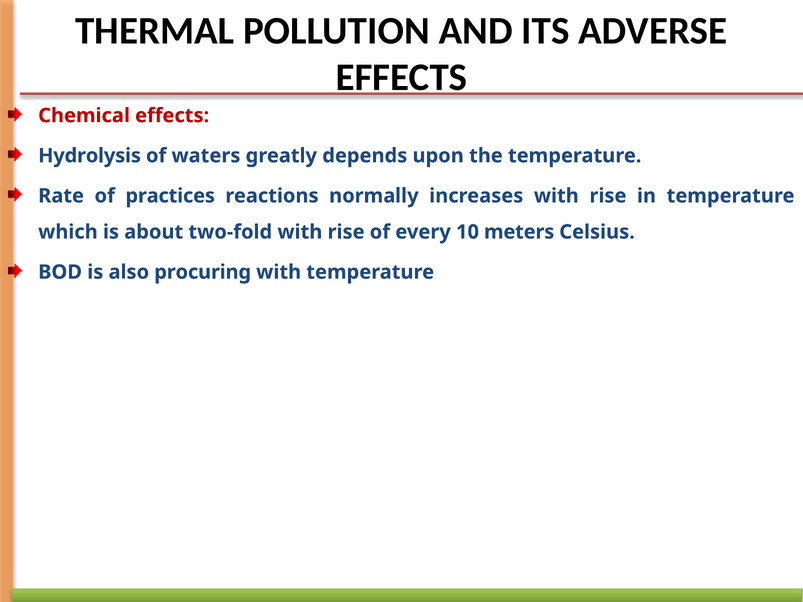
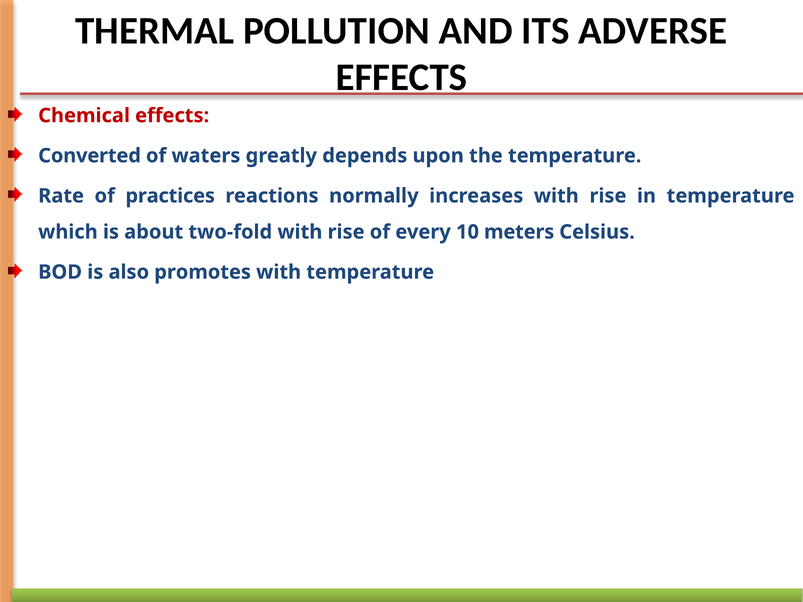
Hydrolysis: Hydrolysis -> Converted
procuring: procuring -> promotes
